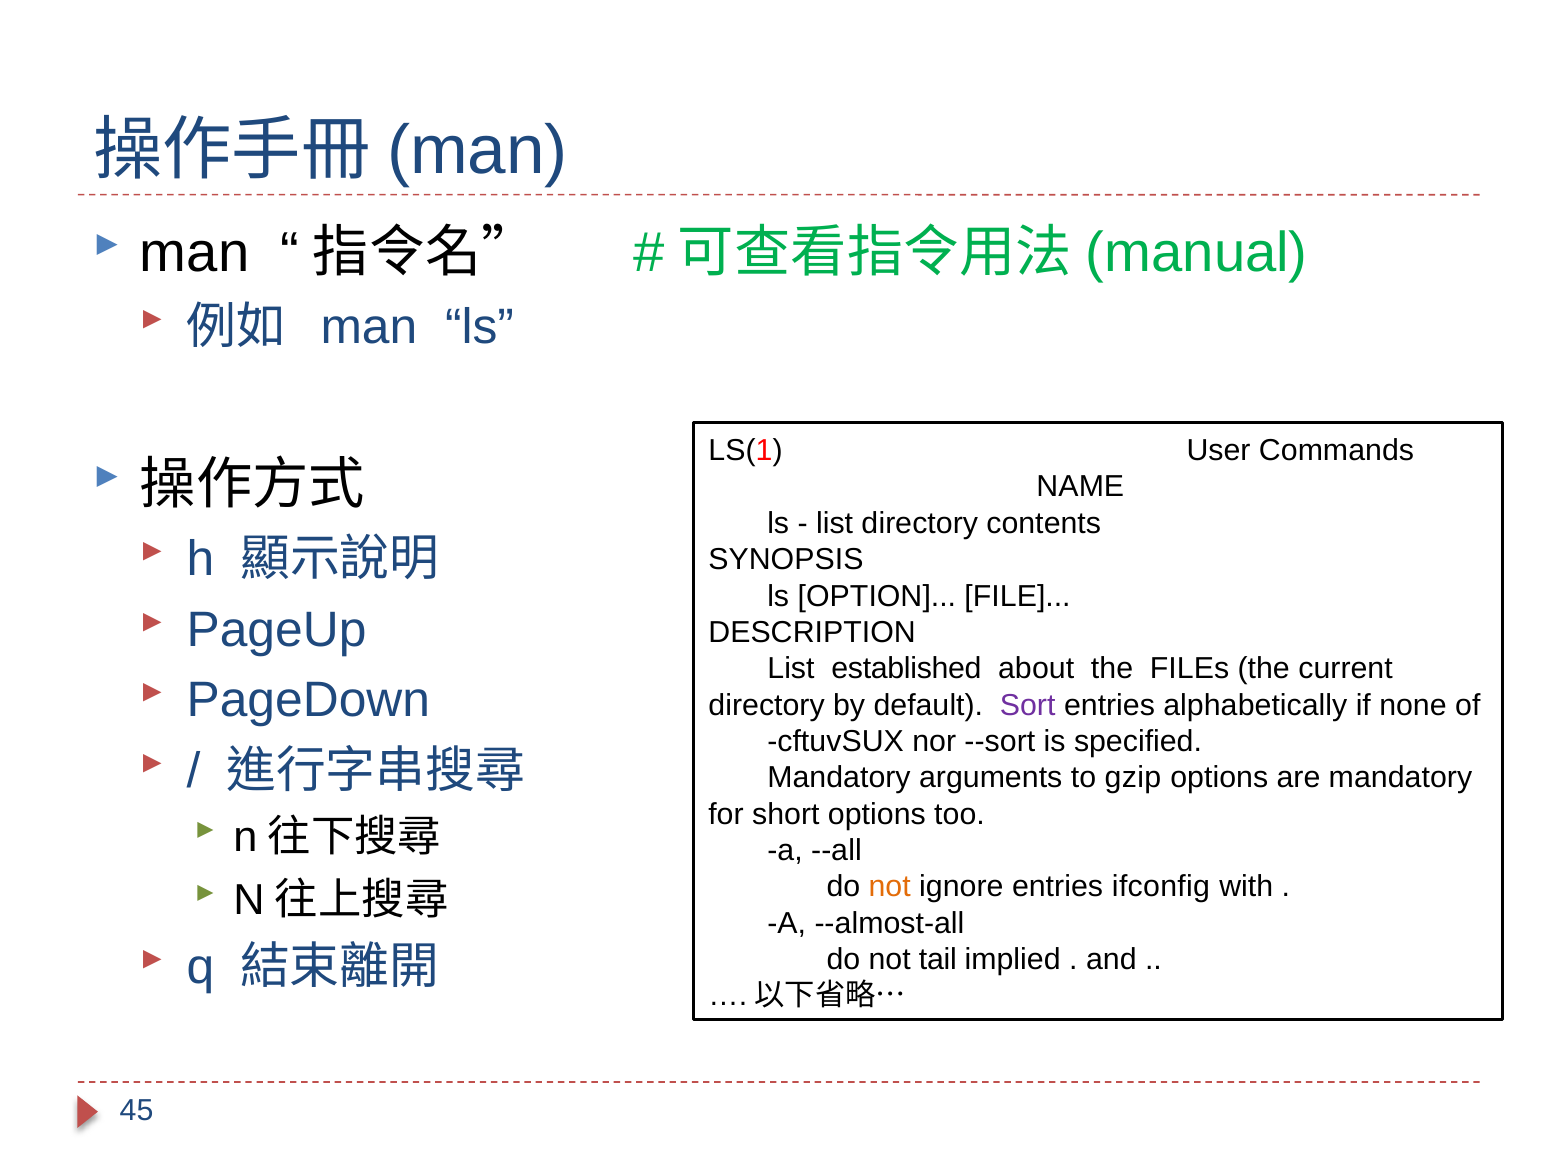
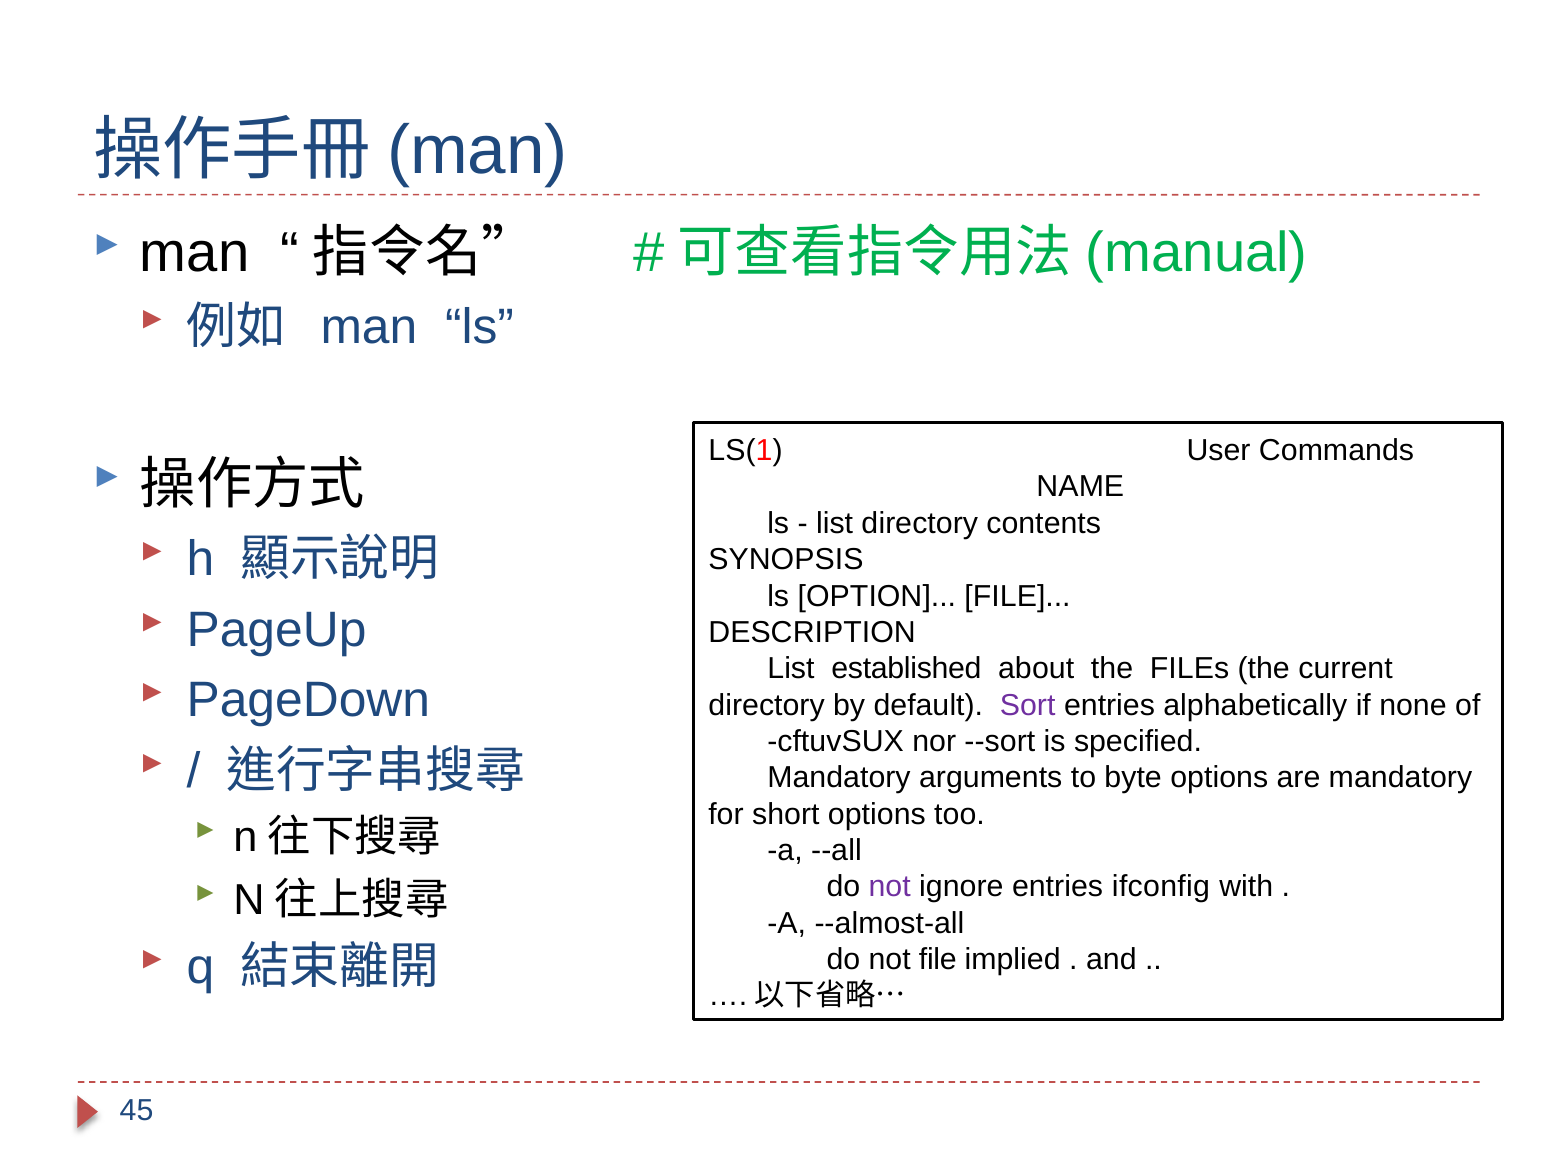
gzip: gzip -> byte
not at (890, 887) colour: orange -> purple
not tail: tail -> file
